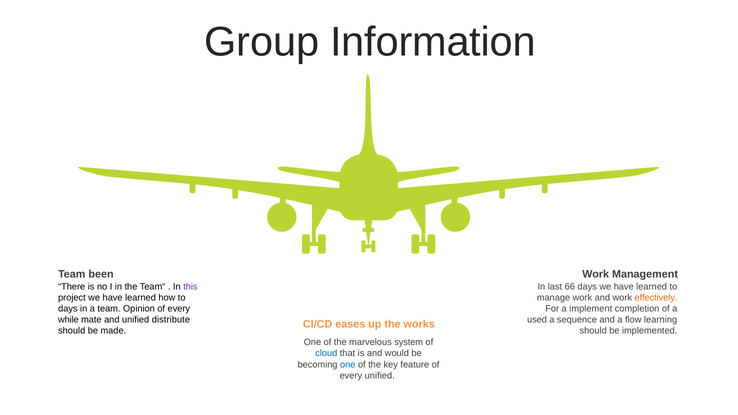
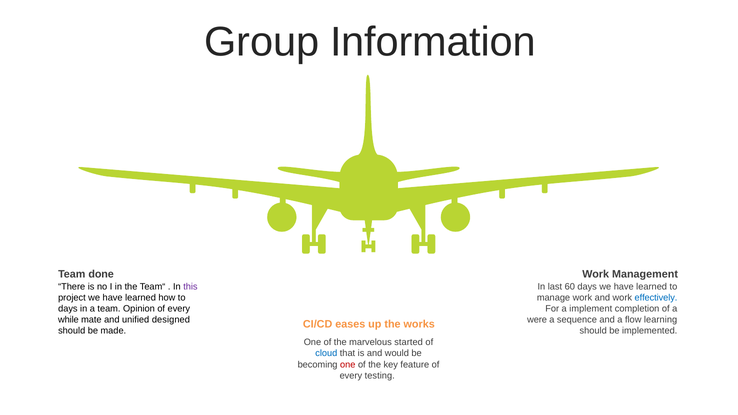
been: been -> done
66: 66 -> 60
effectively colour: orange -> blue
distribute: distribute -> designed
used: used -> were
system: system -> started
one at (348, 365) colour: blue -> red
every unified: unified -> testing
